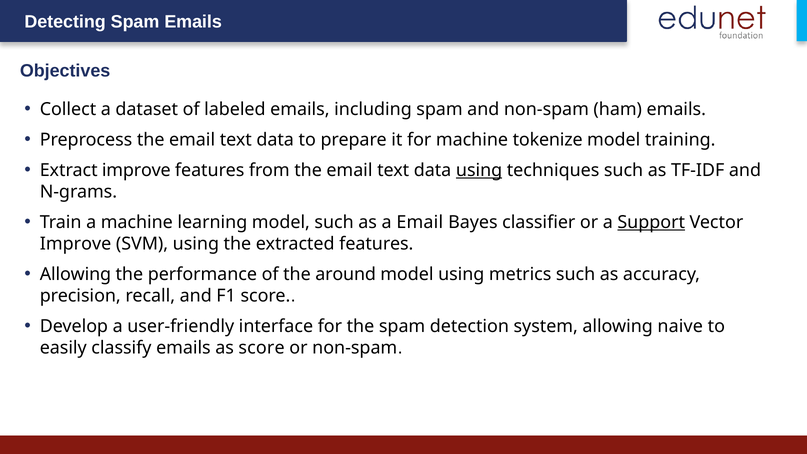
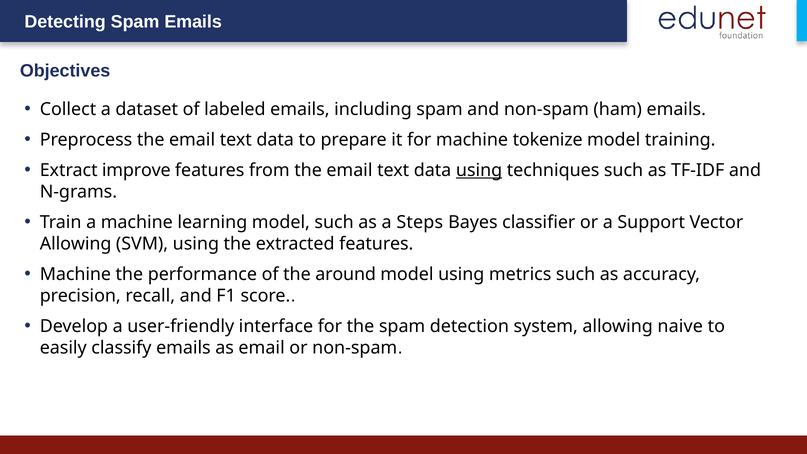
a Email: Email -> Steps
Support underline: present -> none
Improve at (76, 244): Improve -> Allowing
Allowing at (75, 274): Allowing -> Machine
as score: score -> email
